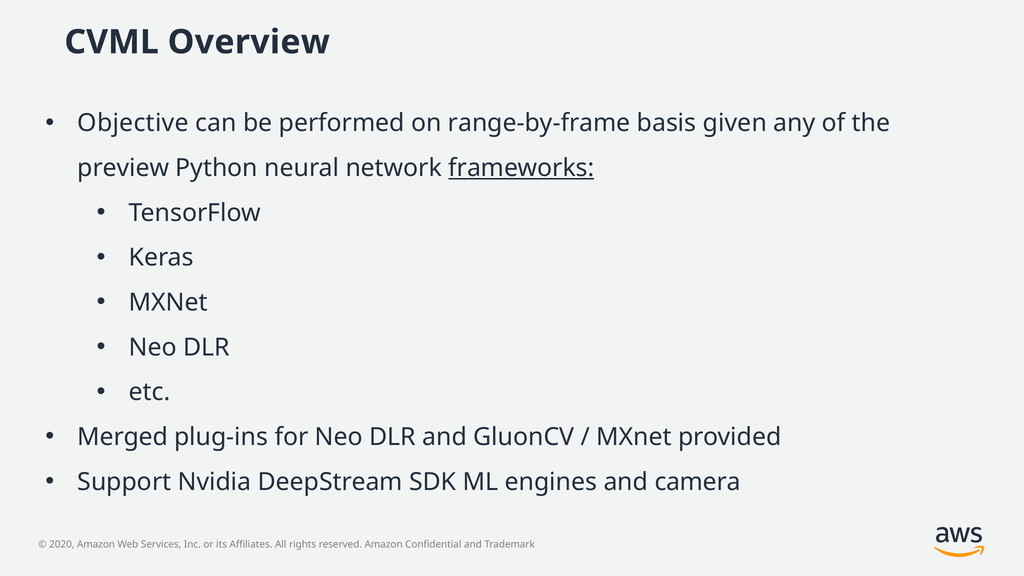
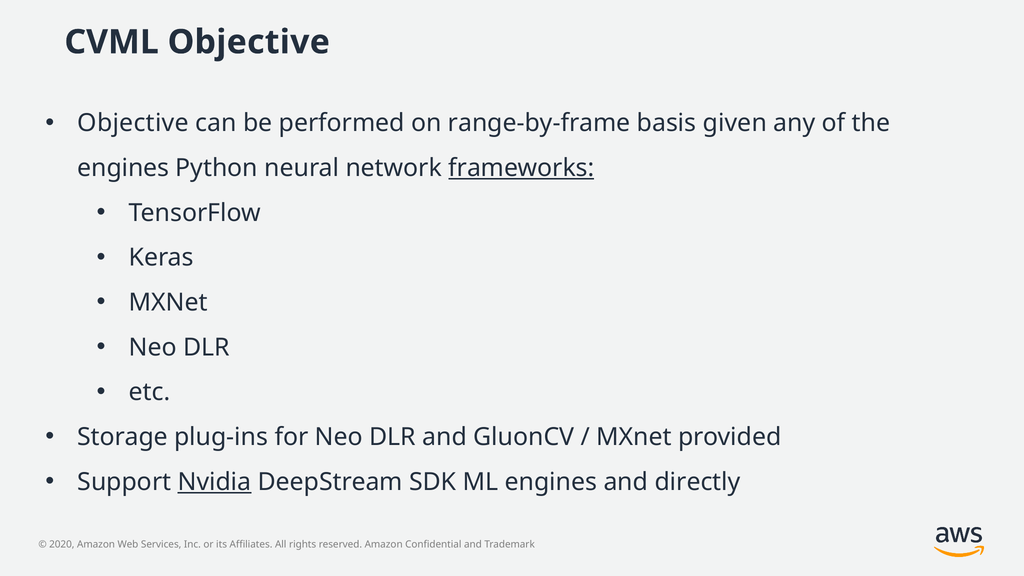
CVML Overview: Overview -> Objective
preview at (123, 168): preview -> engines
Merged: Merged -> Storage
Nvidia underline: none -> present
camera: camera -> directly
